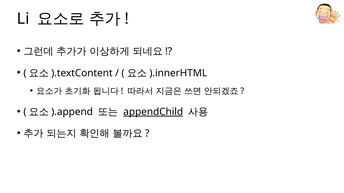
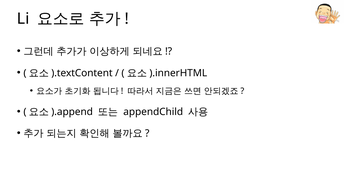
appendChild underline: present -> none
